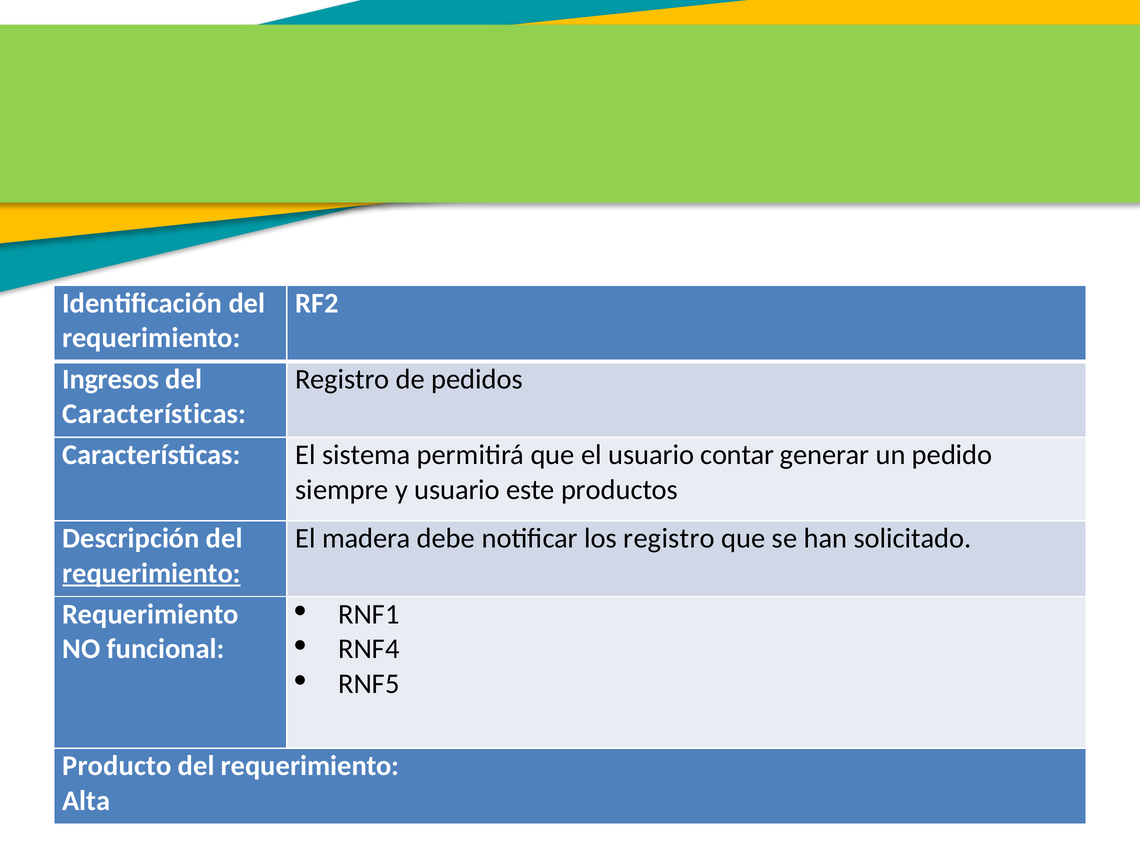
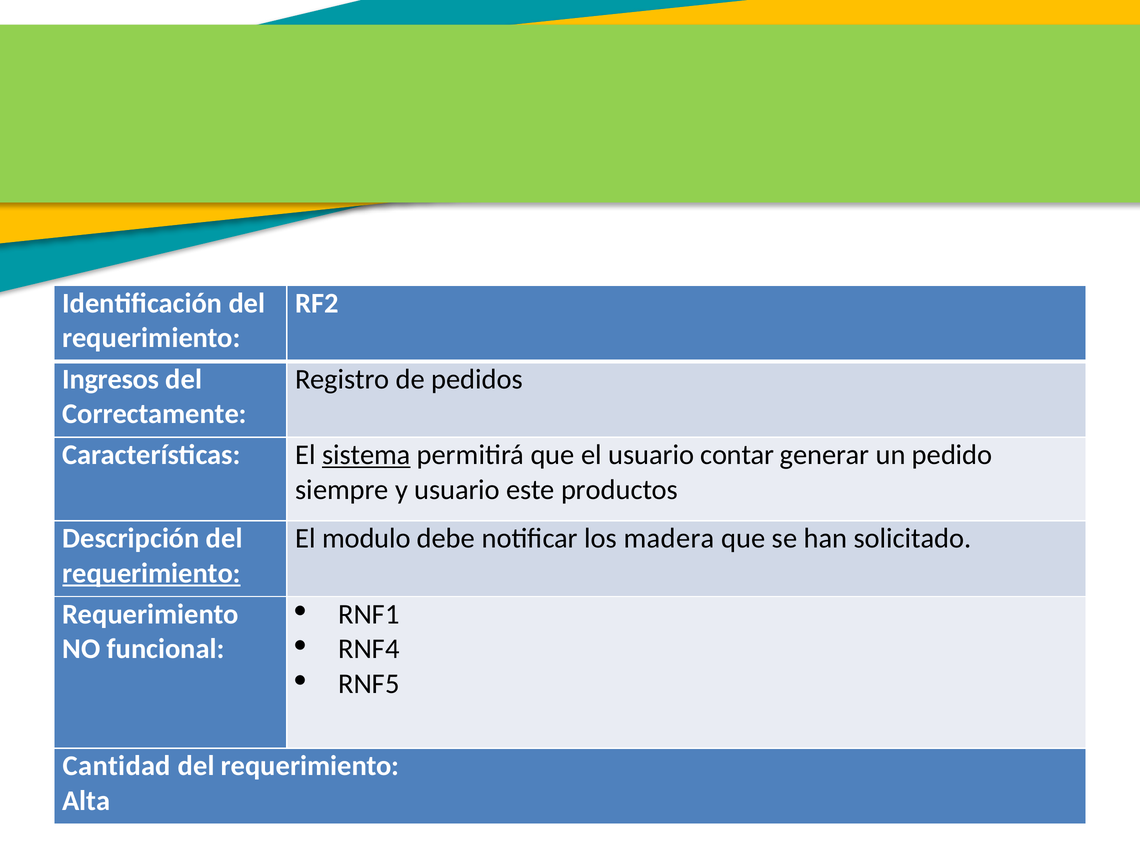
Características at (154, 414): Características -> Correctamente
sistema underline: none -> present
madera: madera -> modulo
los registro: registro -> madera
Producto: Producto -> Cantidad
